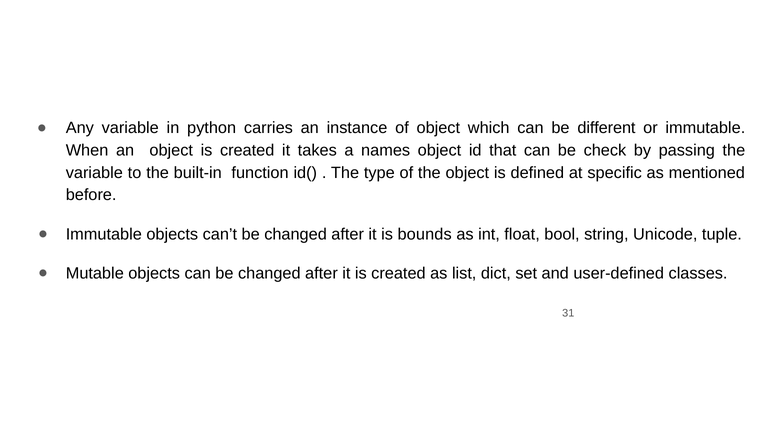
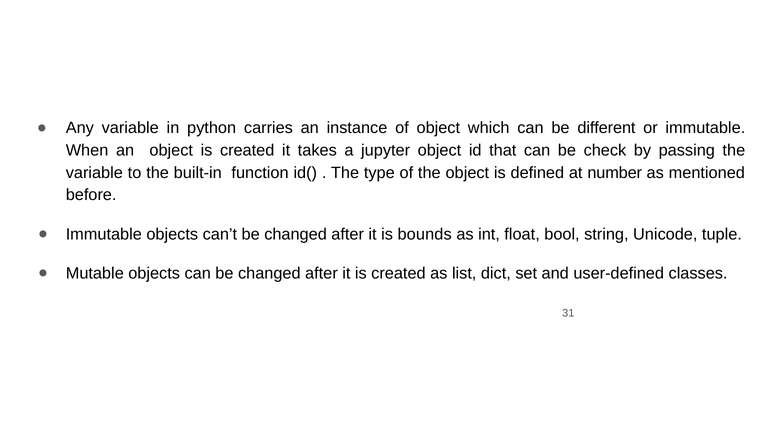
names: names -> jupyter
specific: specific -> number
